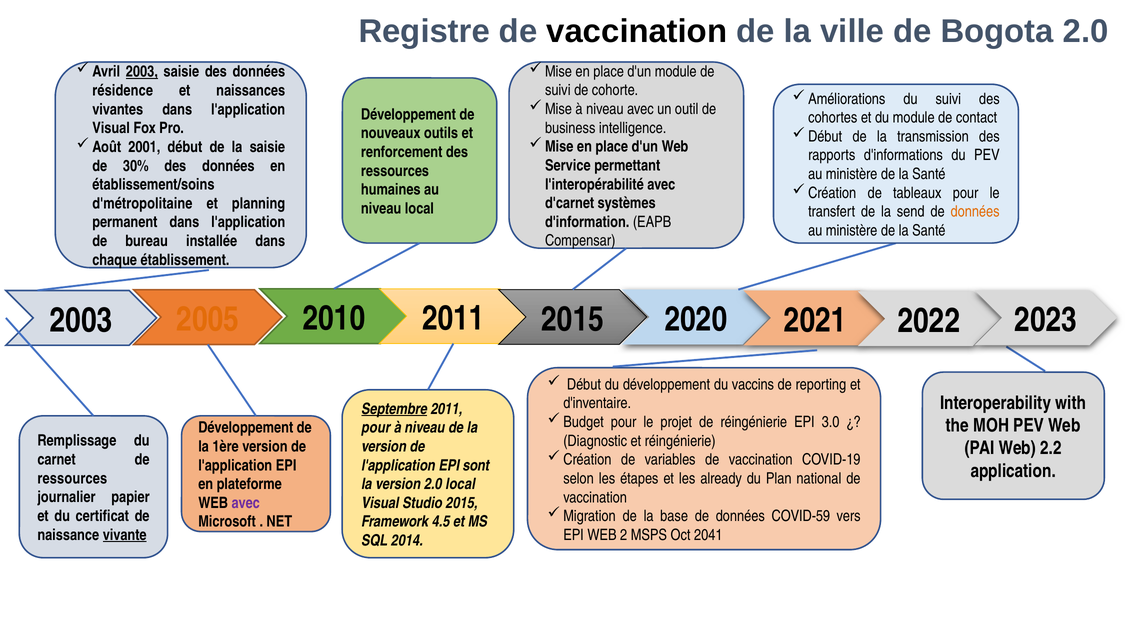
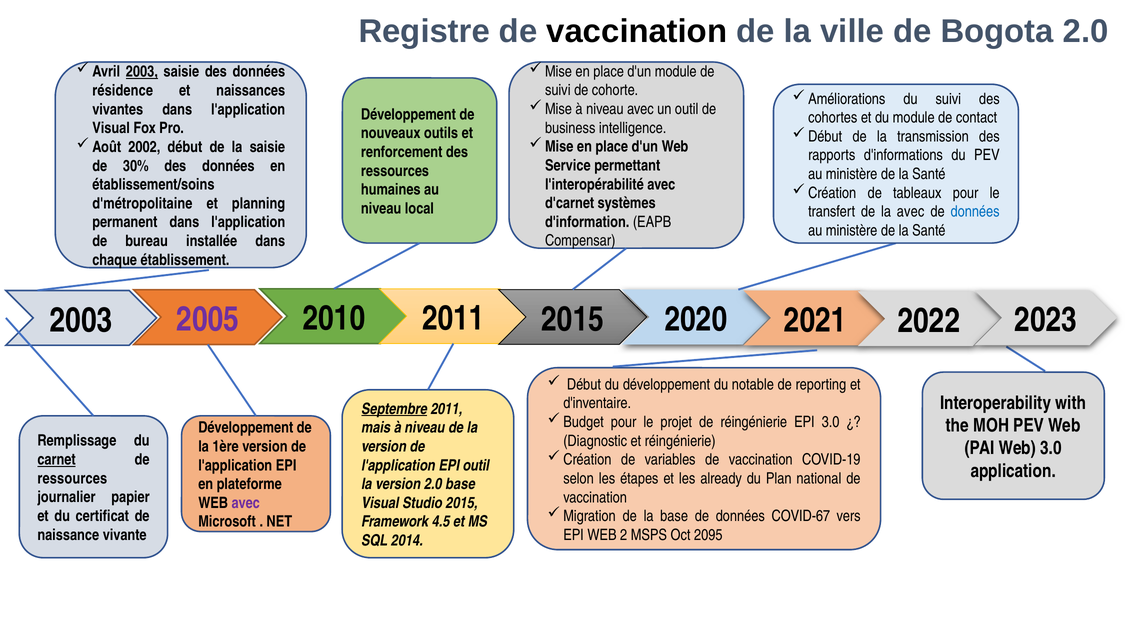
2001: 2001 -> 2002
la send: send -> avec
données at (975, 212) colour: orange -> blue
2005 colour: orange -> purple
vaccins: vaccins -> notable
pour at (376, 428): pour -> mais
Web 2.2: 2.2 -> 3.0
carnet underline: none -> present
EPI sont: sont -> outil
2.0 local: local -> base
COVID-59: COVID-59 -> COVID-67
2041: 2041 -> 2095
vivante underline: present -> none
